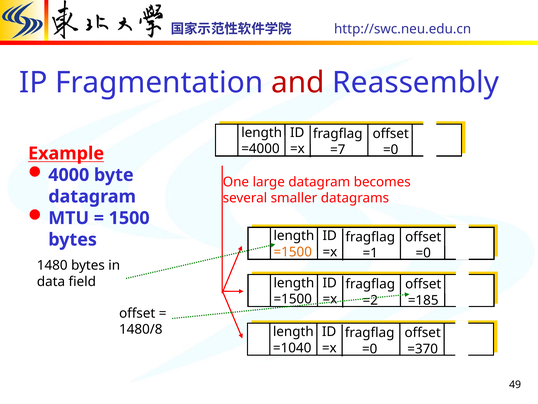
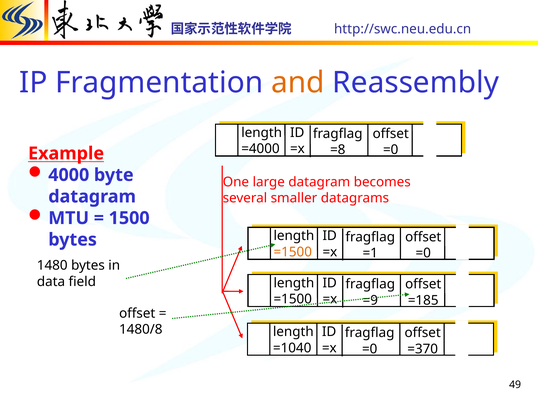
and colour: red -> orange
=7: =7 -> =8
=2: =2 -> =9
